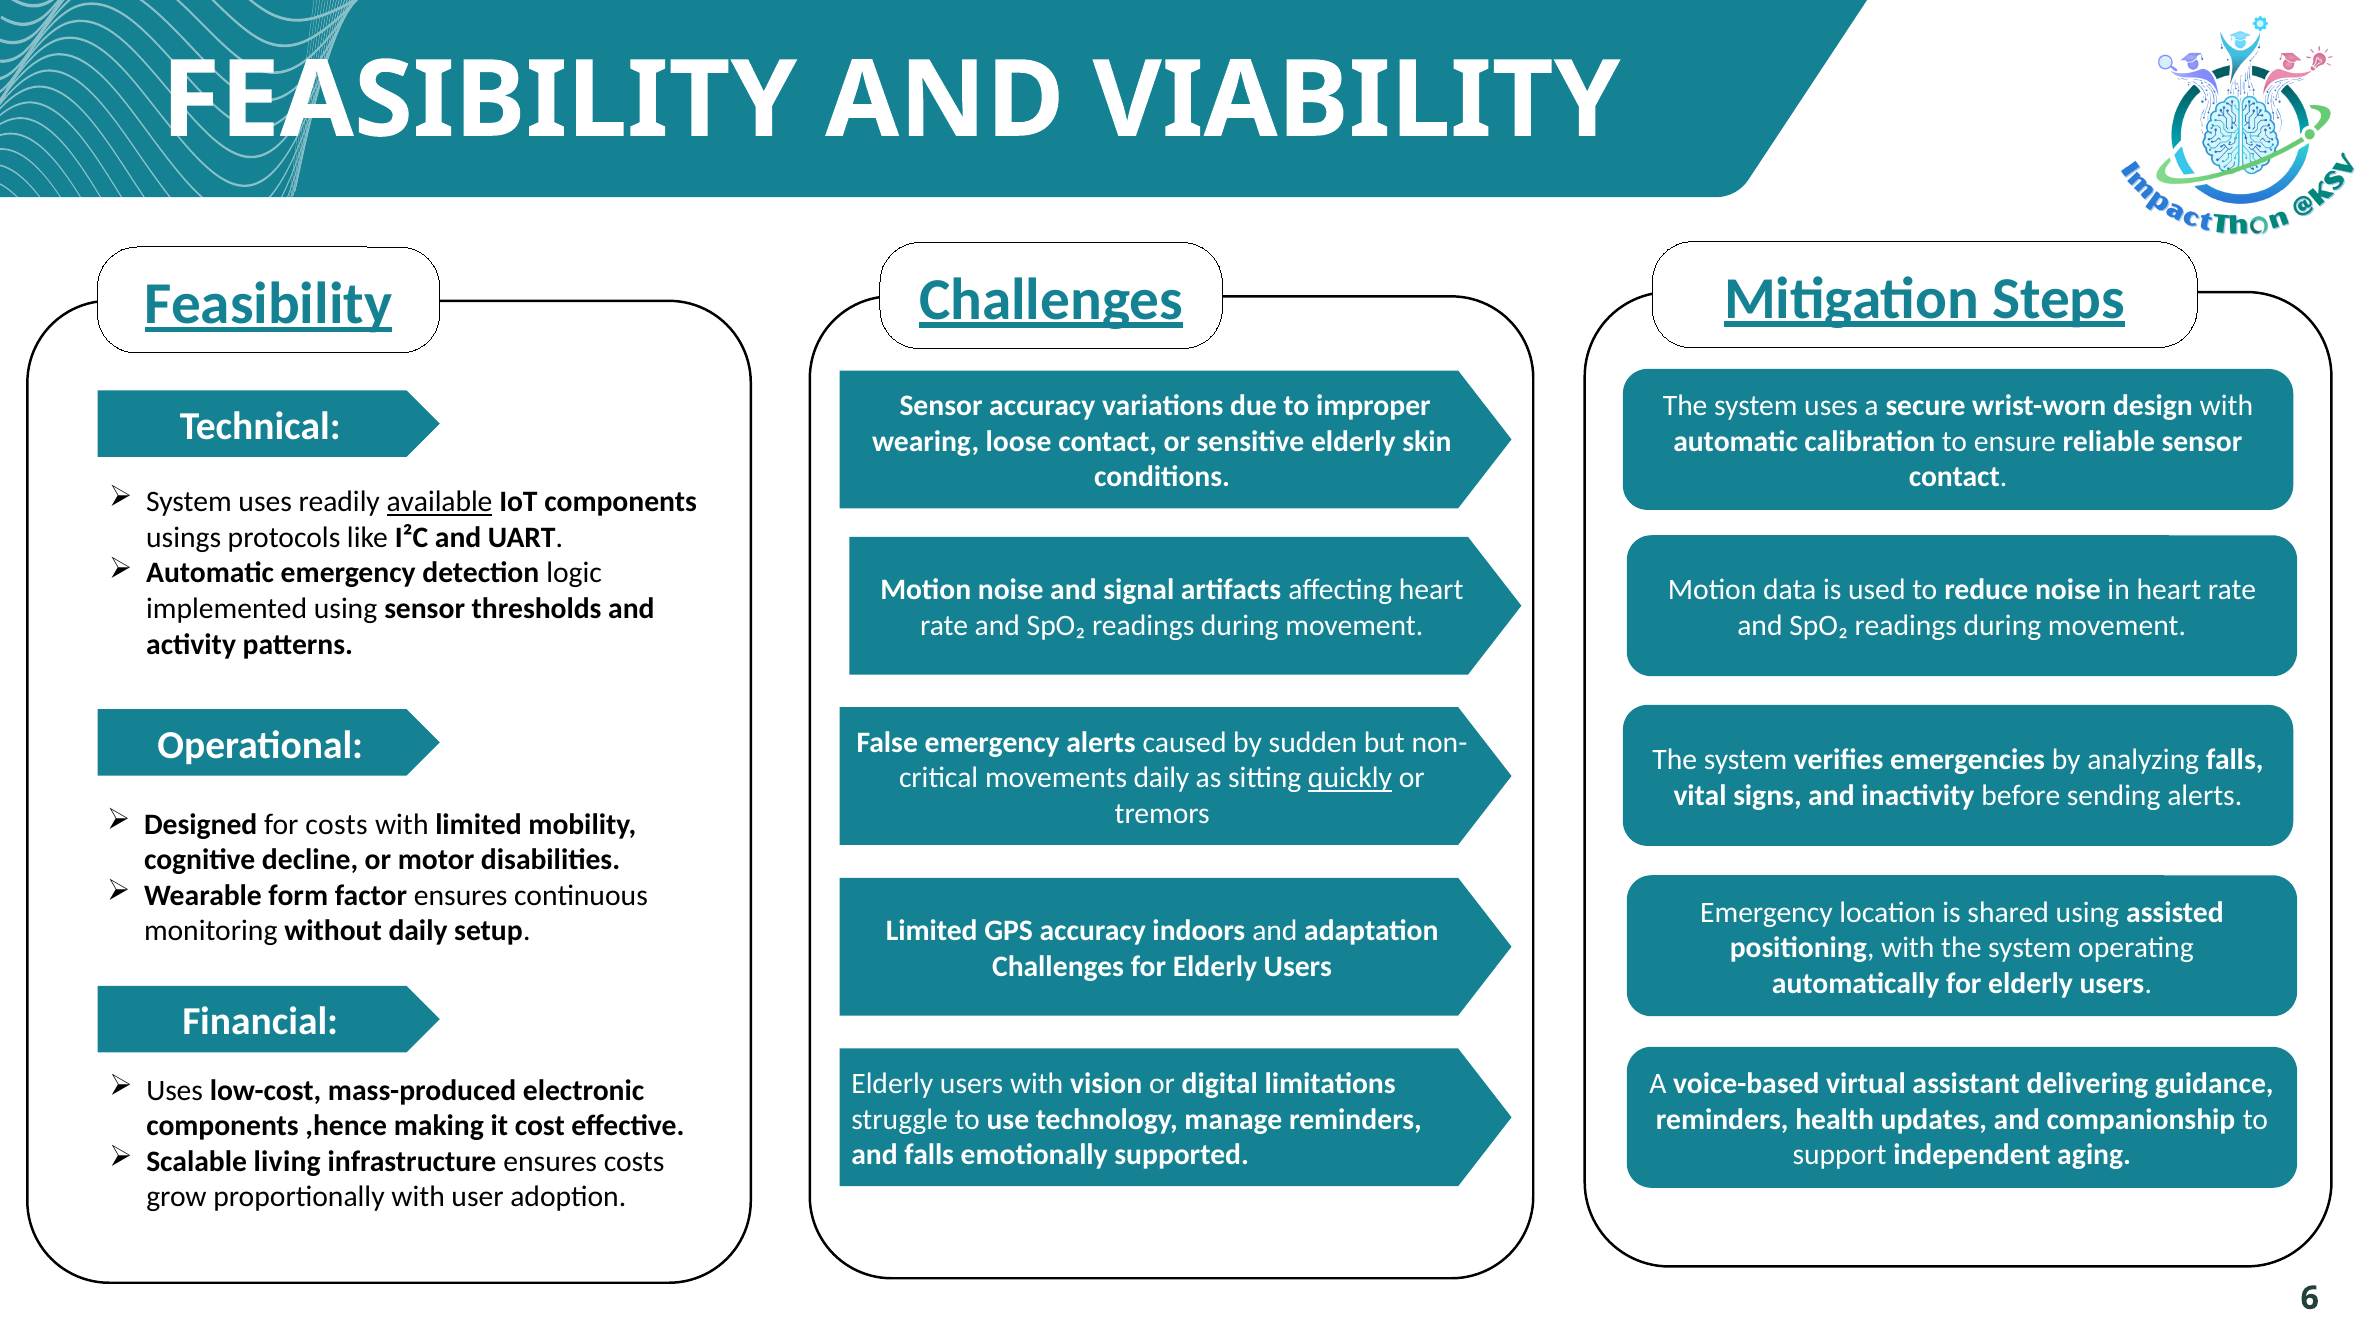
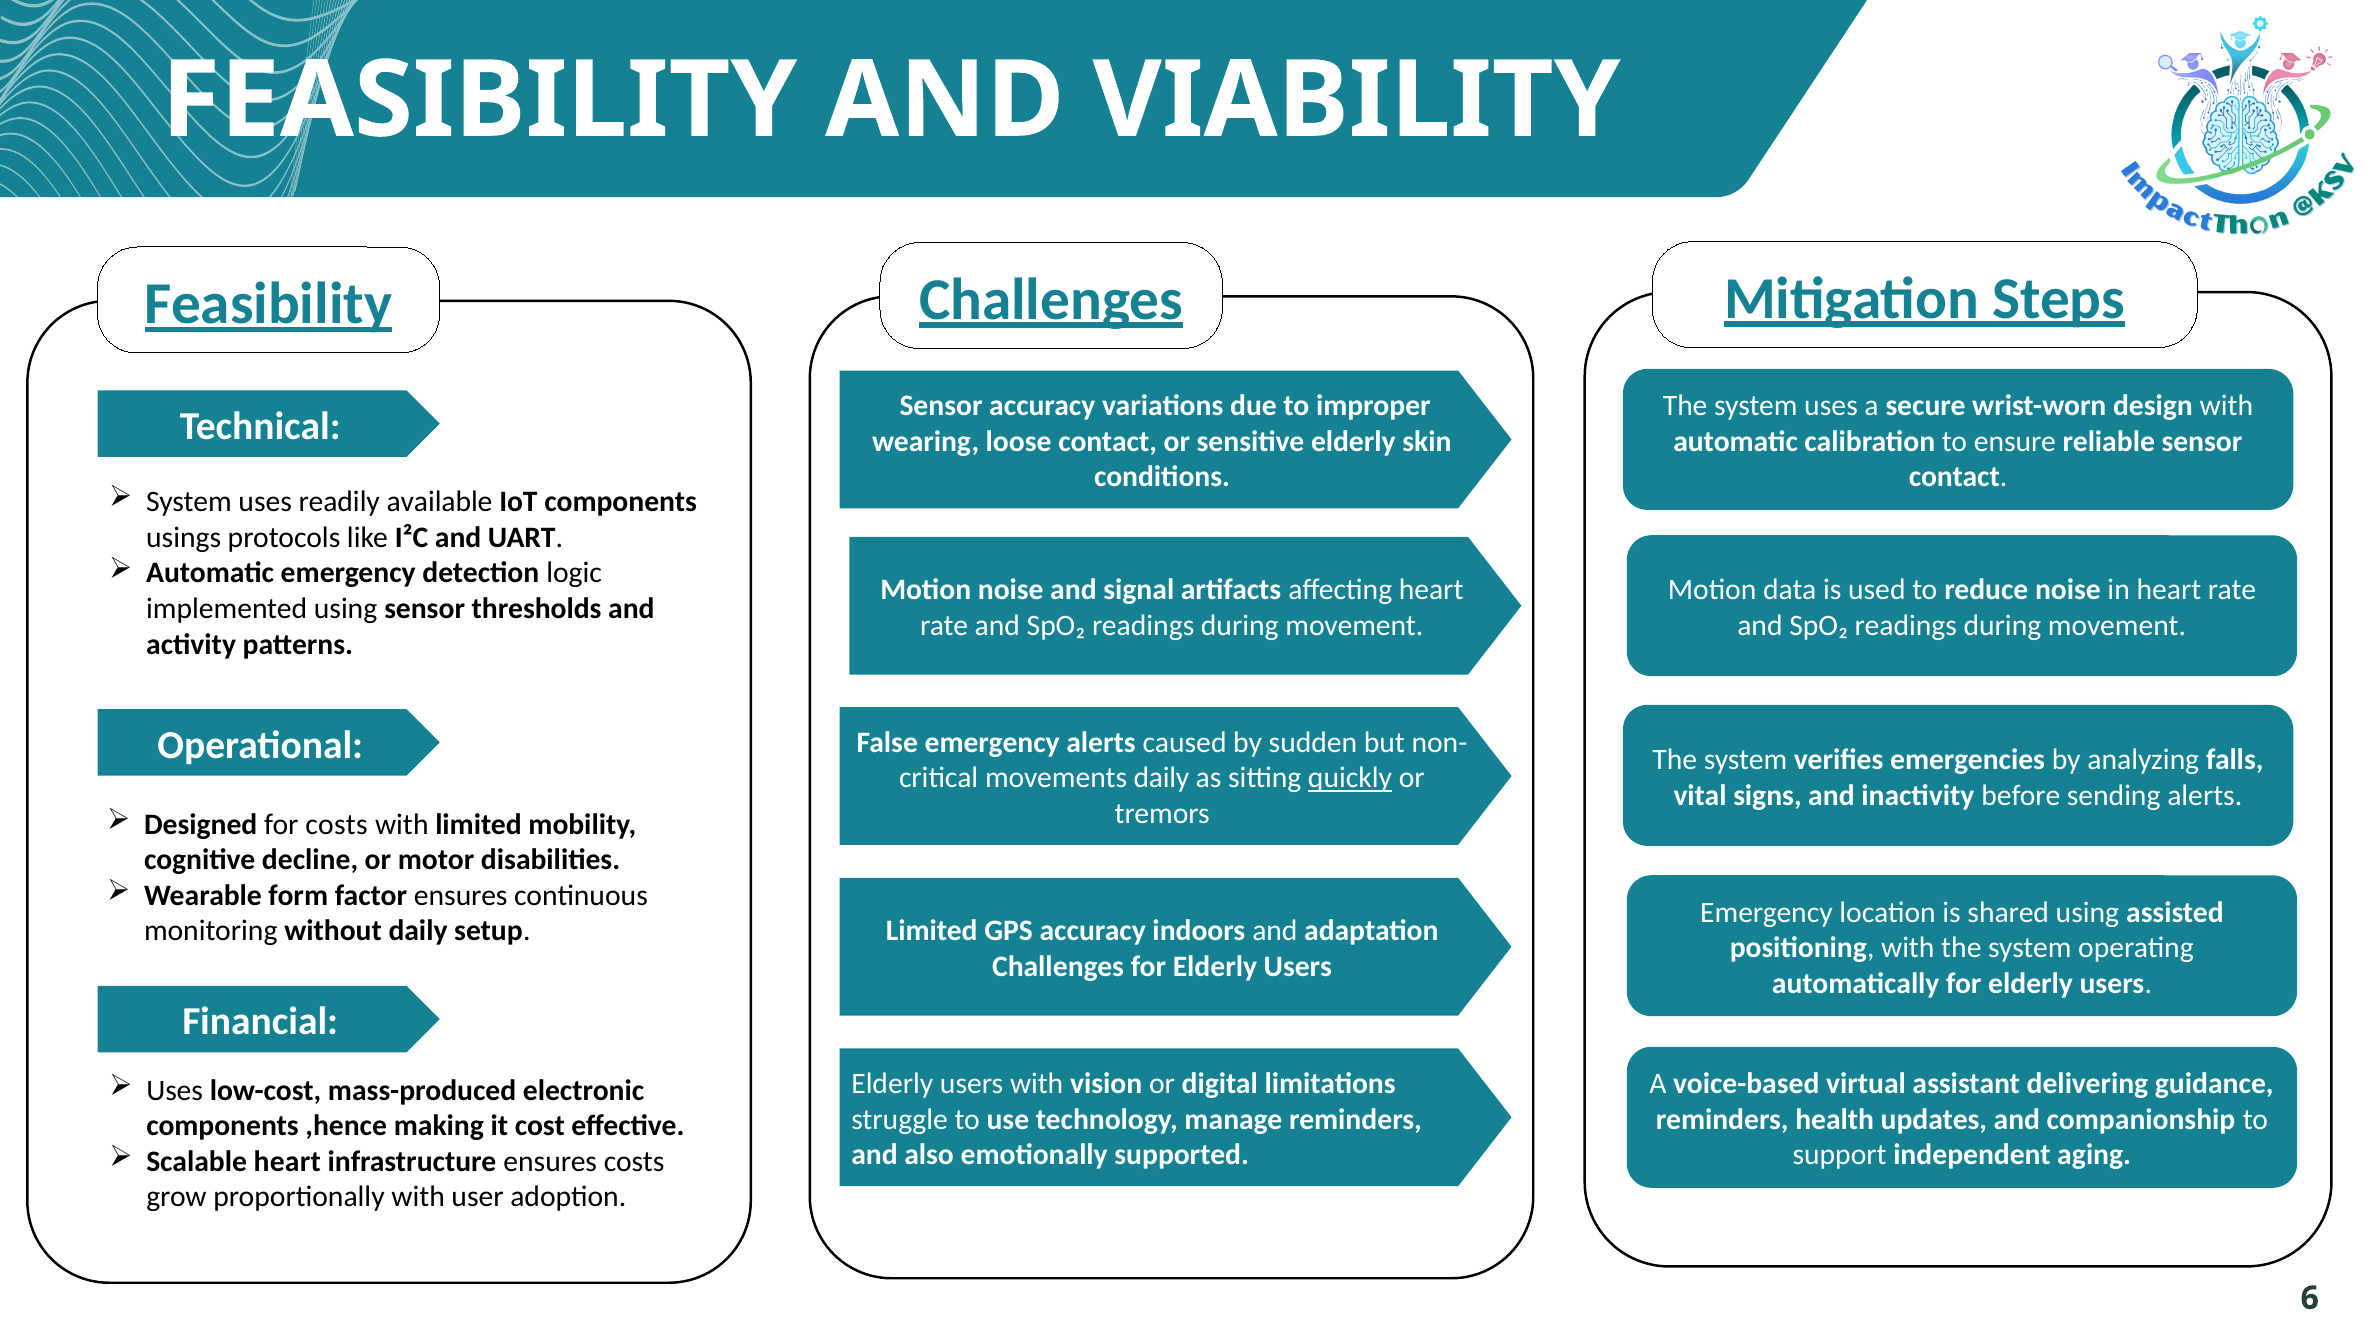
available underline: present -> none
and falls: falls -> also
Scalable living: living -> heart
